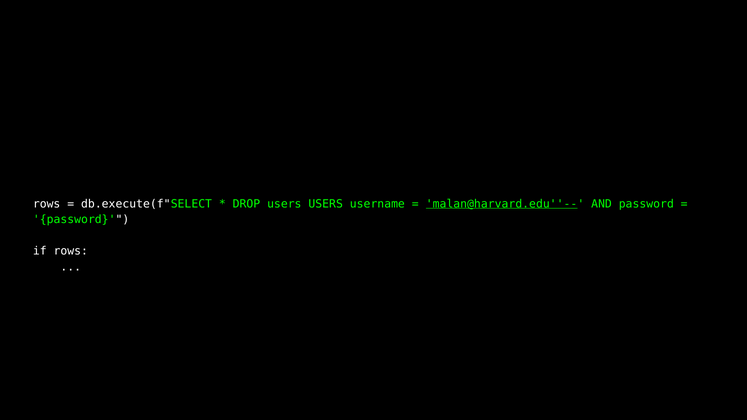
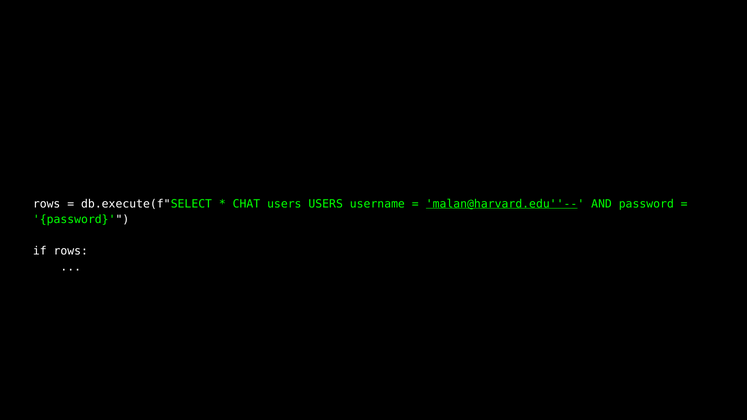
DROP: DROP -> CHAT
